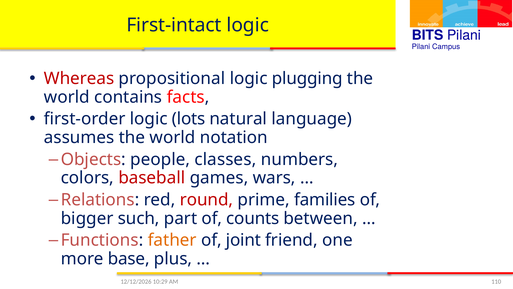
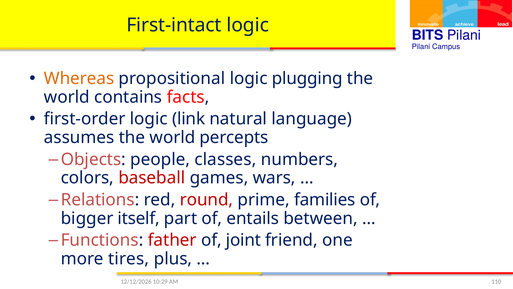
Whereas colour: red -> orange
lots: lots -> link
notation: notation -> percepts
such: such -> itself
counts: counts -> entails
father colour: orange -> red
base: base -> tires
